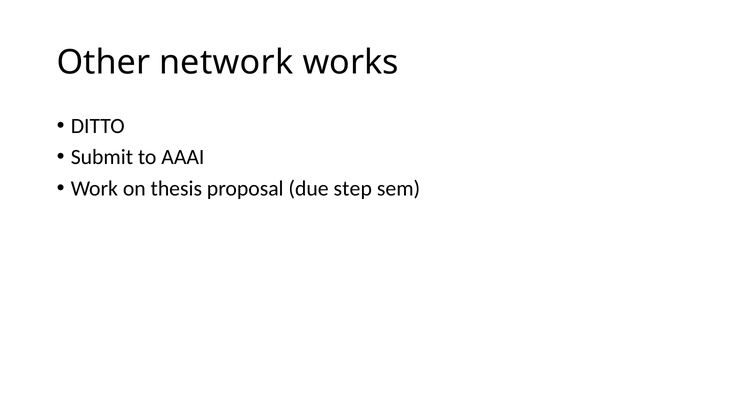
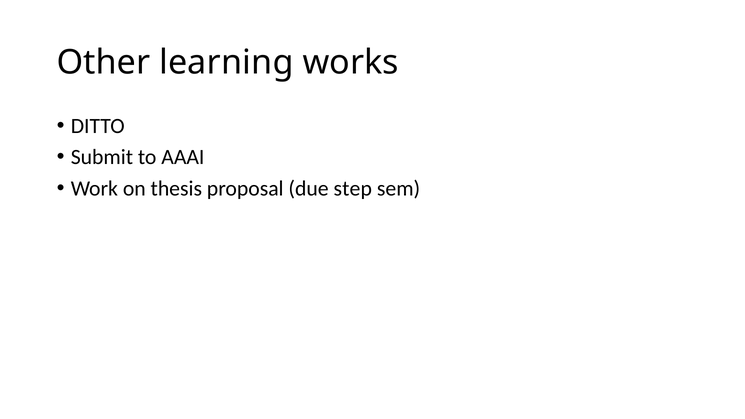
network: network -> learning
